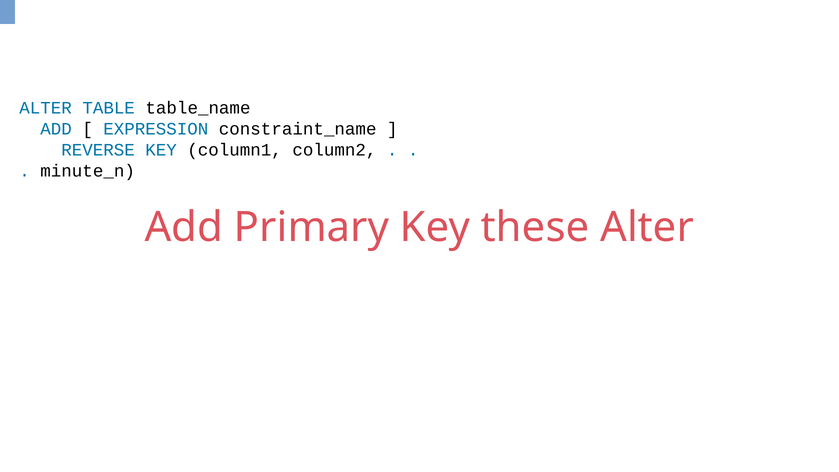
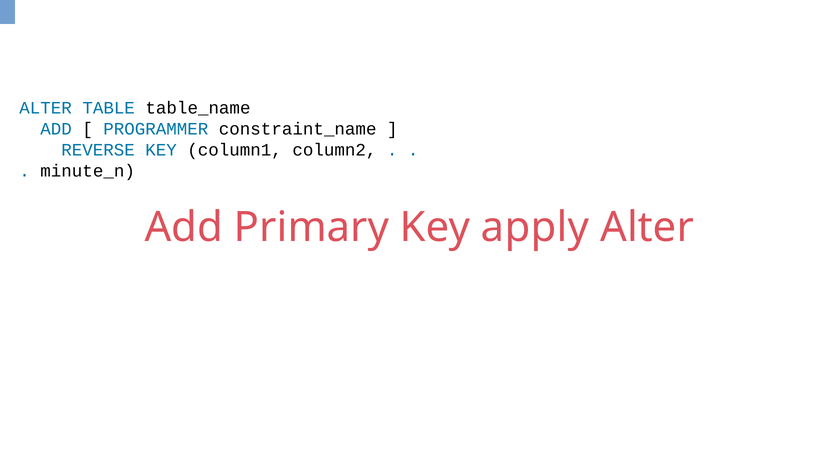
EXPRESSION: EXPRESSION -> PROGRAMMER
these: these -> apply
